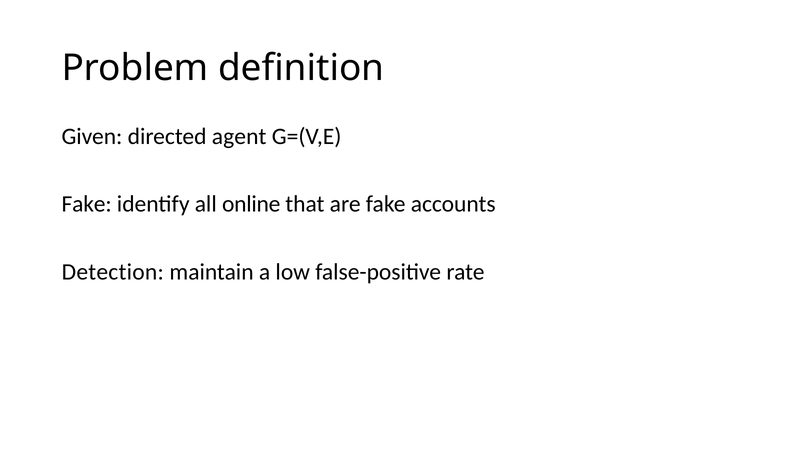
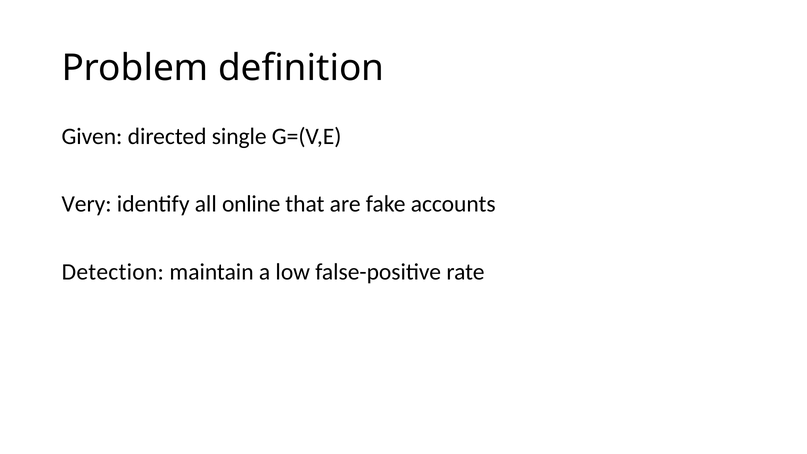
agent: agent -> single
Fake at (87, 204): Fake -> Very
